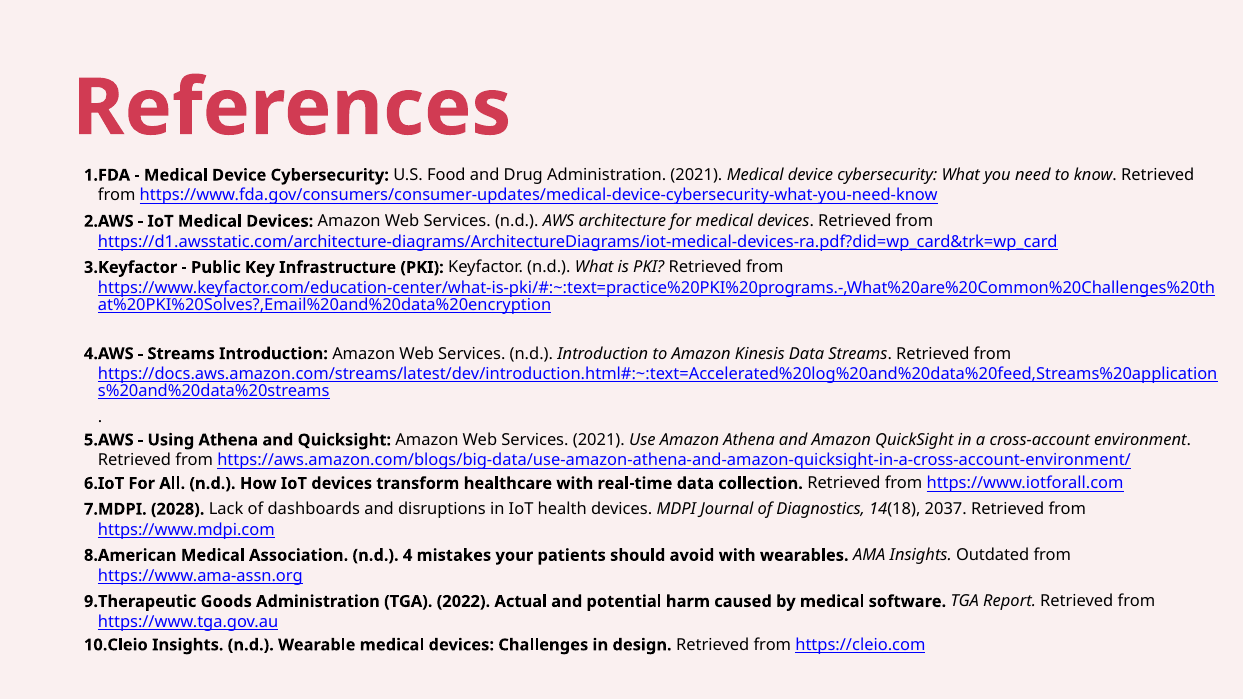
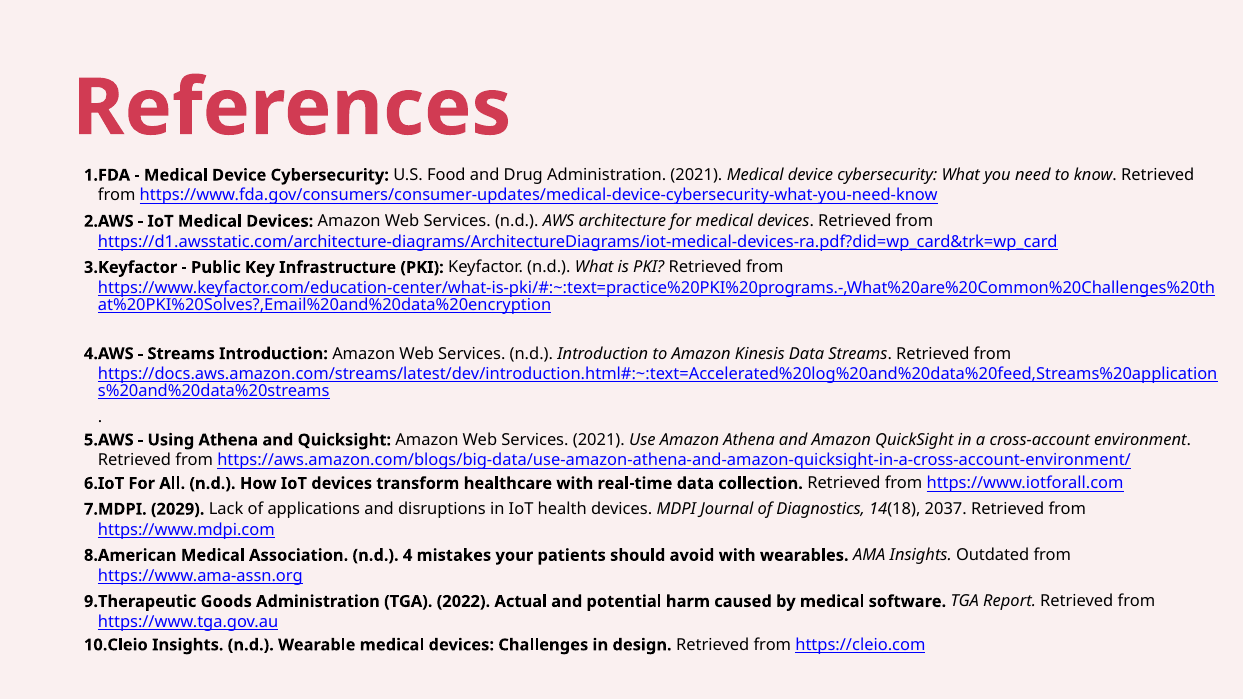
2028: 2028 -> 2029
dashboards: dashboards -> applications
